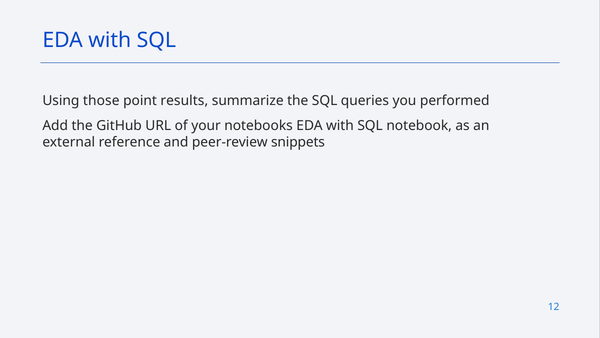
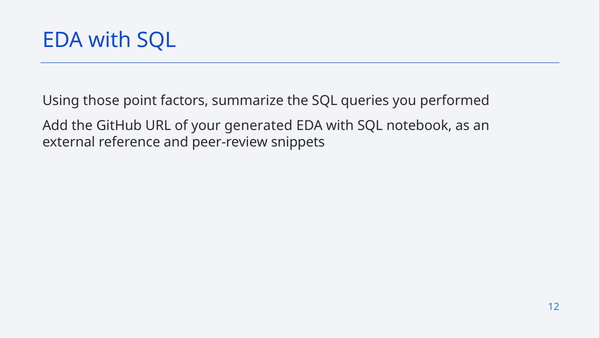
results: results -> factors
notebooks: notebooks -> generated
